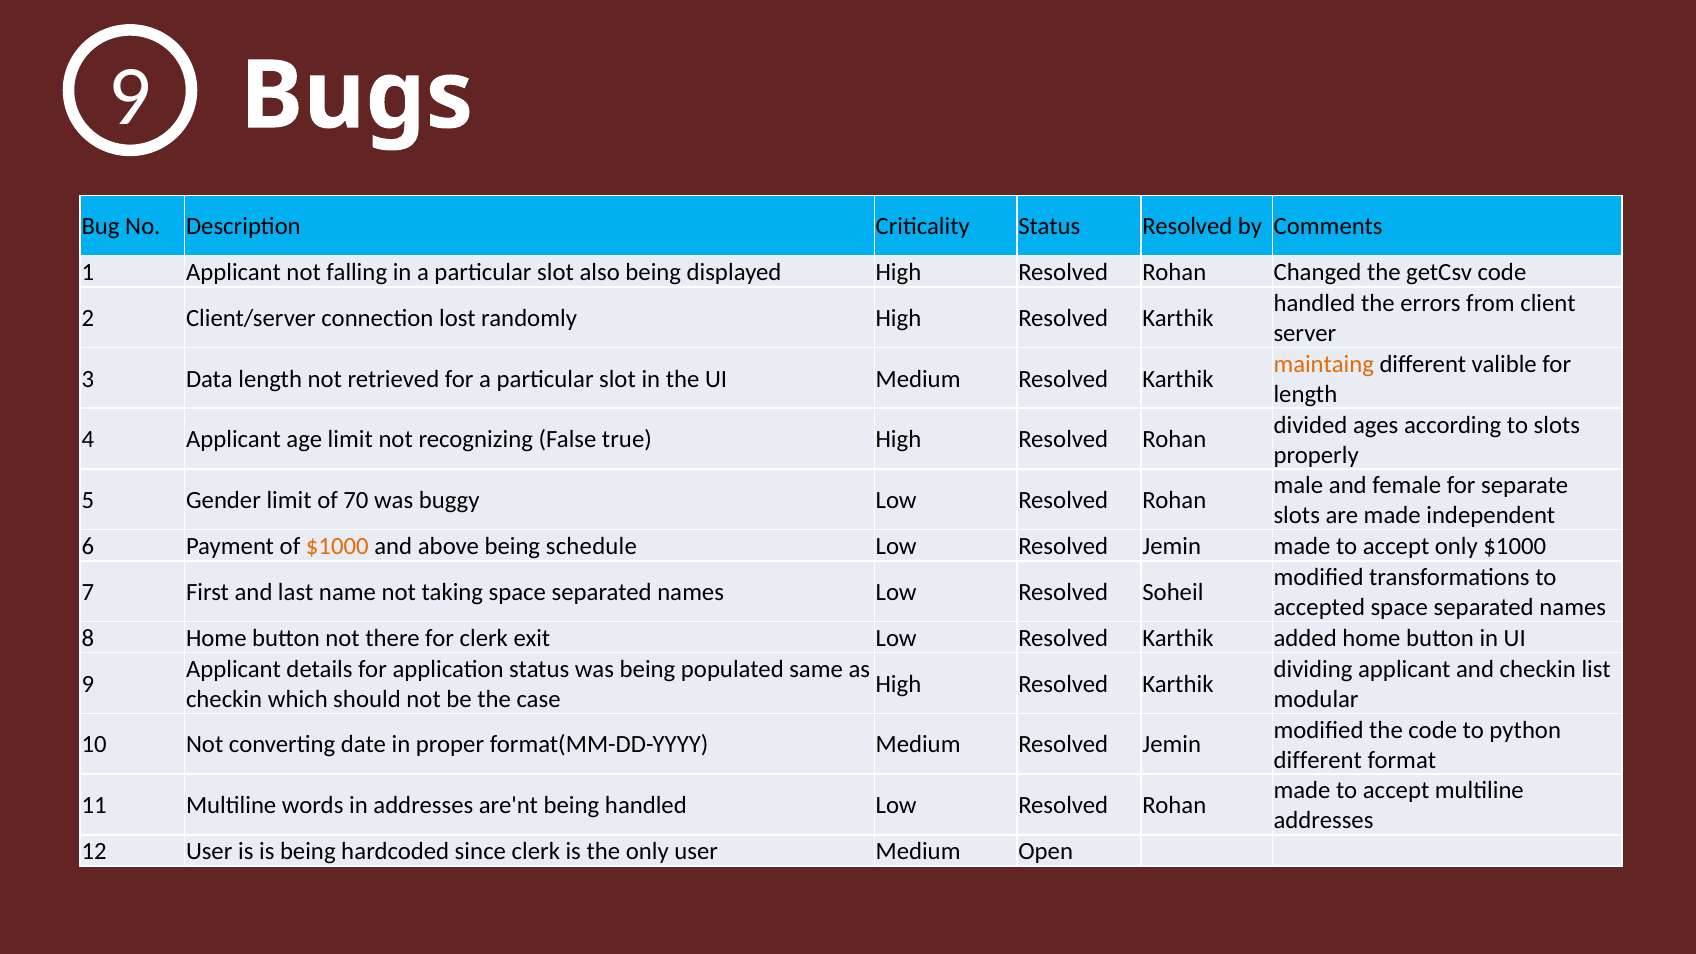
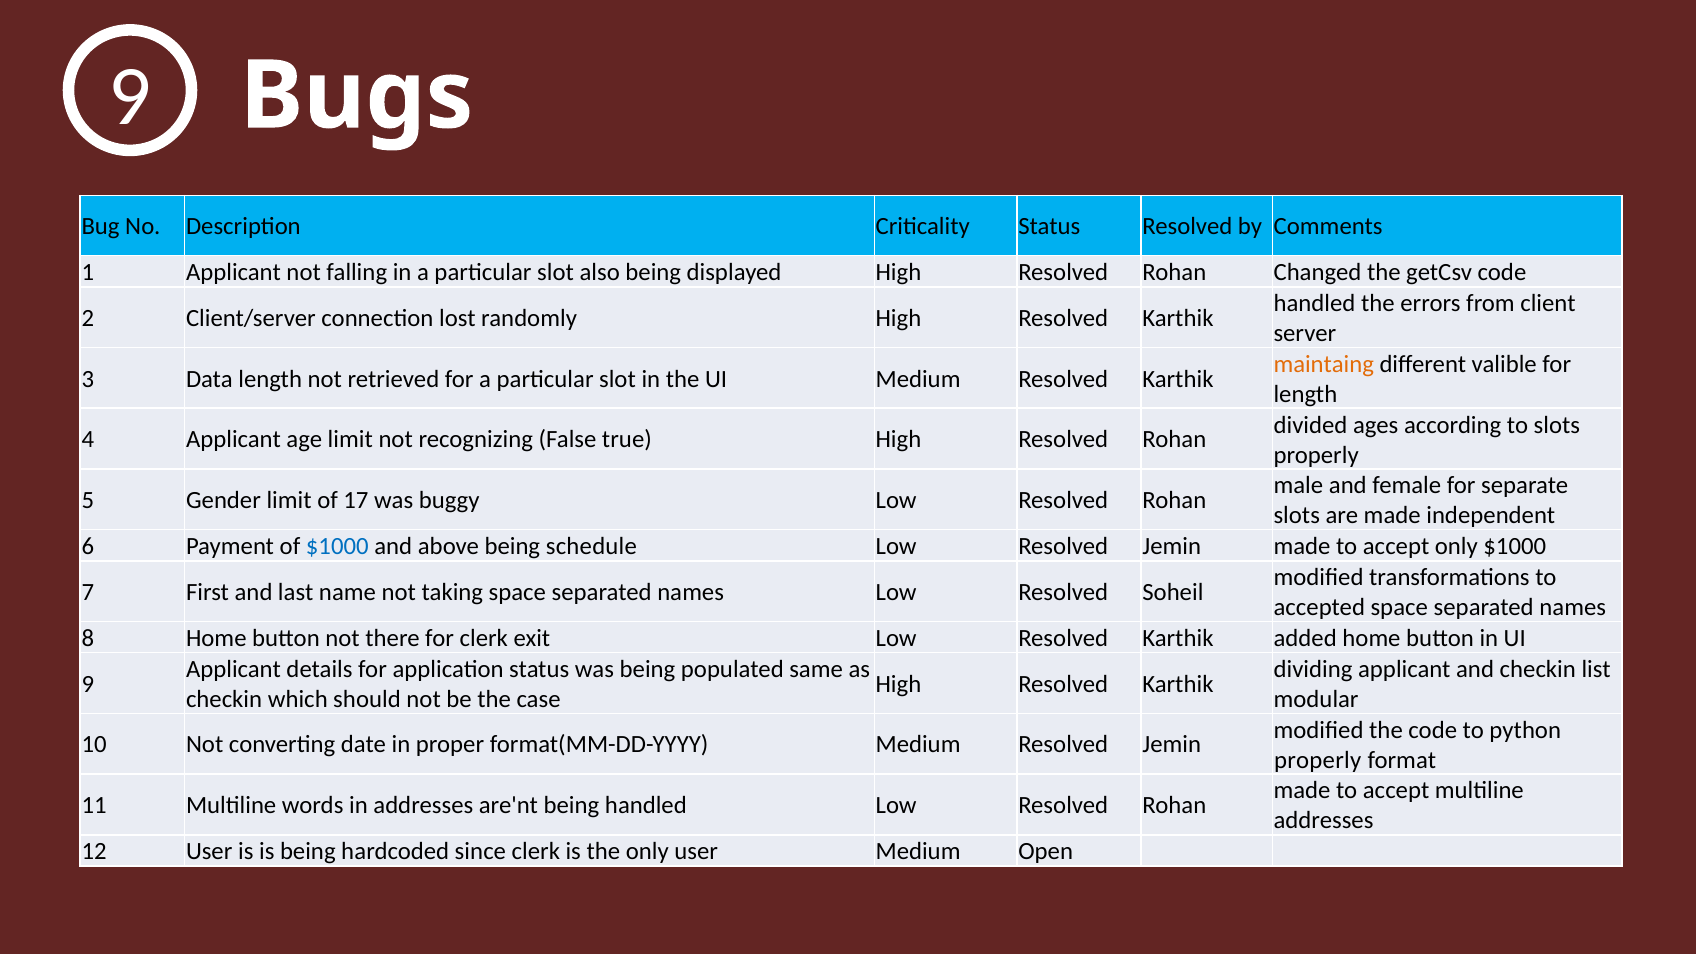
70: 70 -> 17
$1000 at (337, 546) colour: orange -> blue
different at (1318, 760): different -> properly
